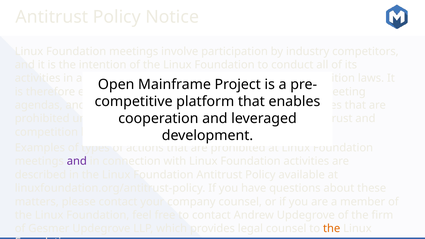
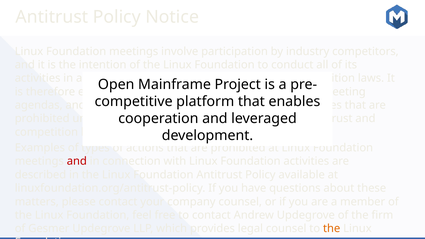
and at (77, 161) colour: purple -> red
